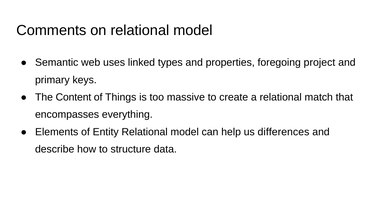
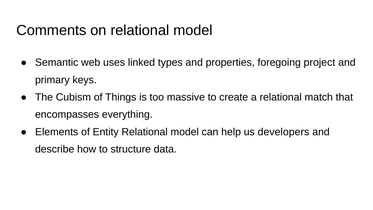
Content: Content -> Cubism
differences: differences -> developers
